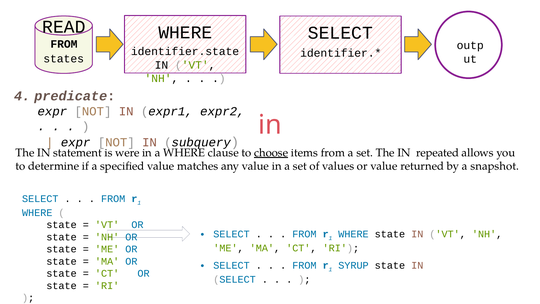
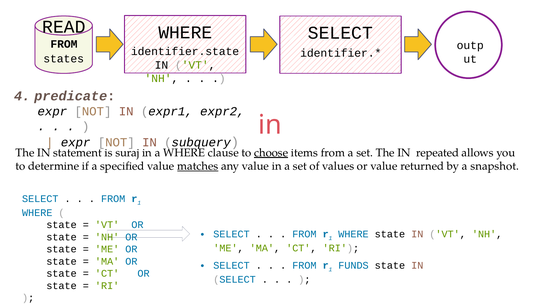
were: were -> suraj
matches underline: none -> present
SYRUP: SYRUP -> FUNDS
